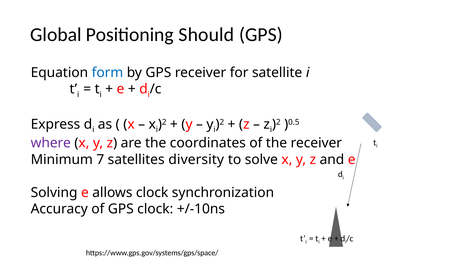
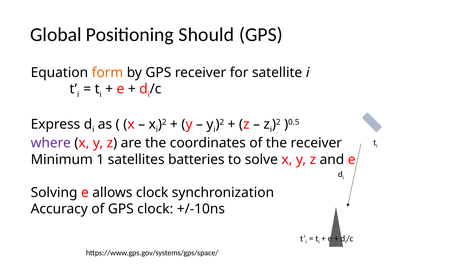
form colour: blue -> orange
7: 7 -> 1
diversity: diversity -> batteries
